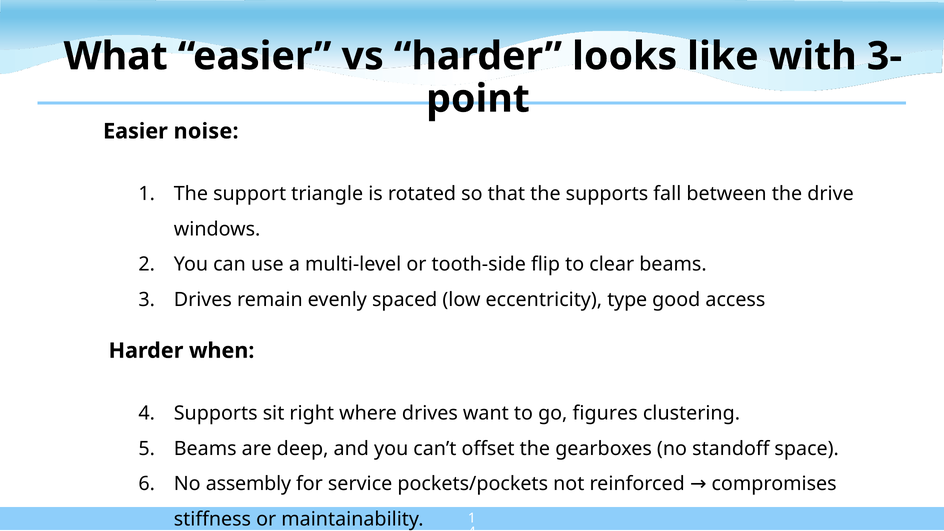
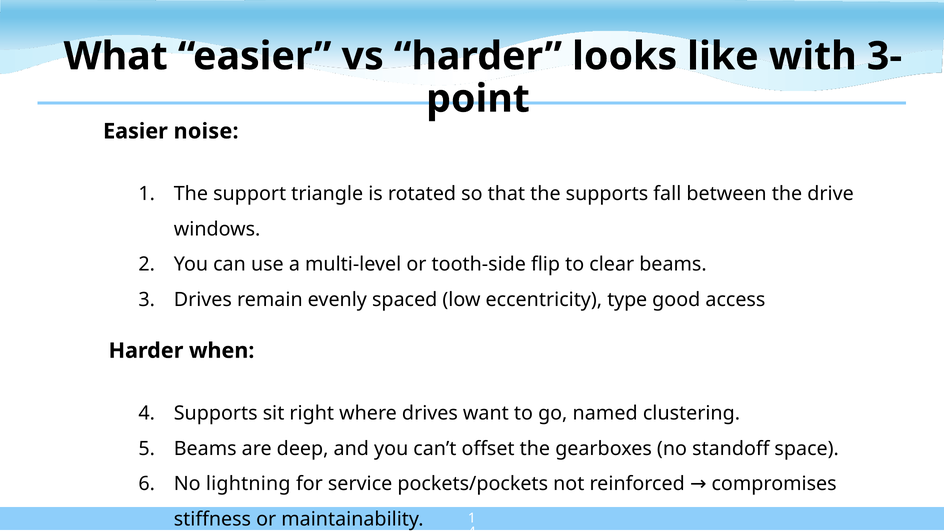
figures: figures -> named
assembly: assembly -> lightning
